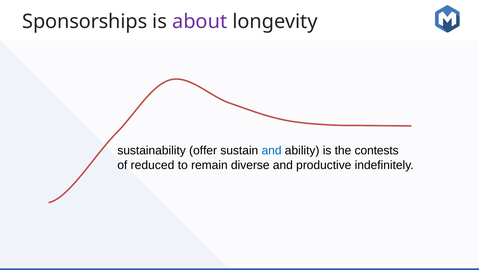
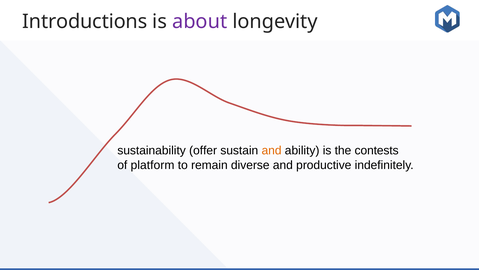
Sponsorships: Sponsorships -> Introductions
and at (272, 150) colour: blue -> orange
reduced: reduced -> platform
